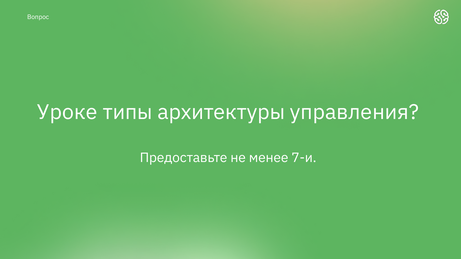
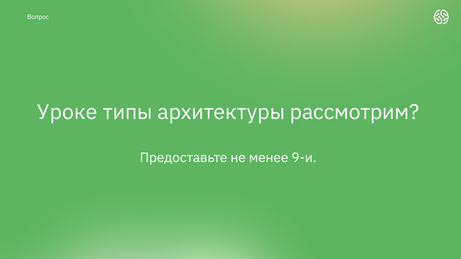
управления: управления -> рассмотрим
7-и: 7-и -> 9-и
